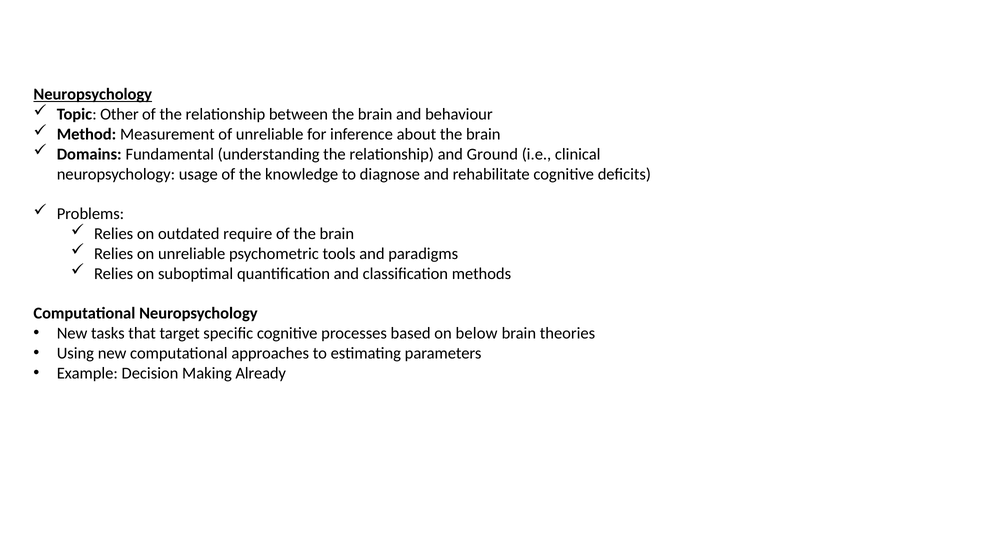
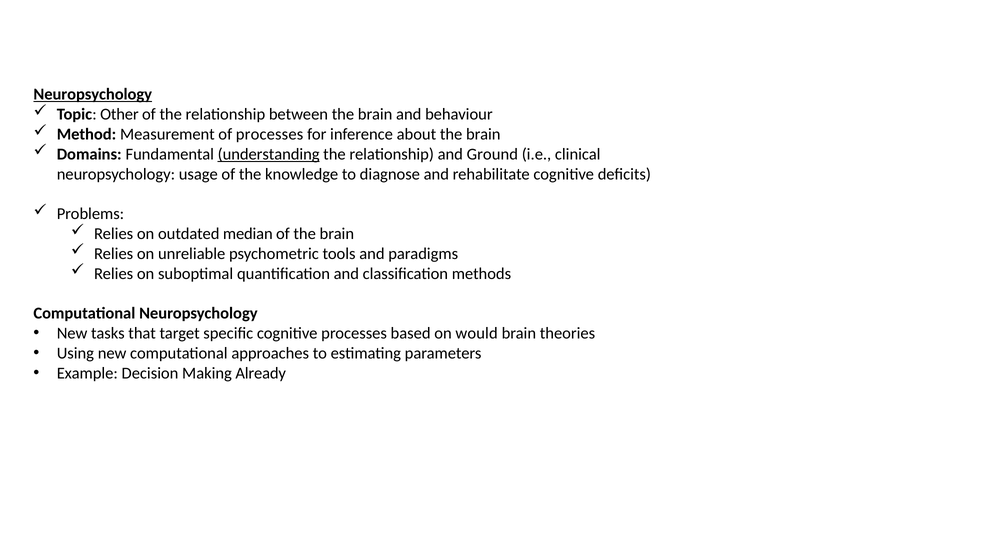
of unreliable: unreliable -> processes
understanding underline: none -> present
require: require -> median
below: below -> would
